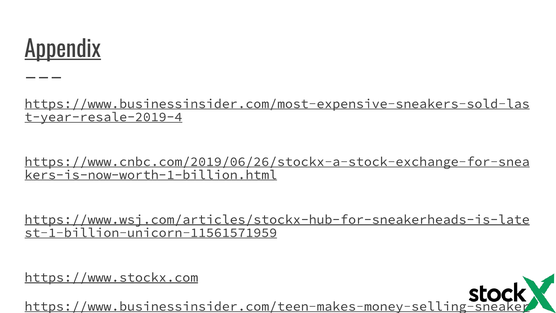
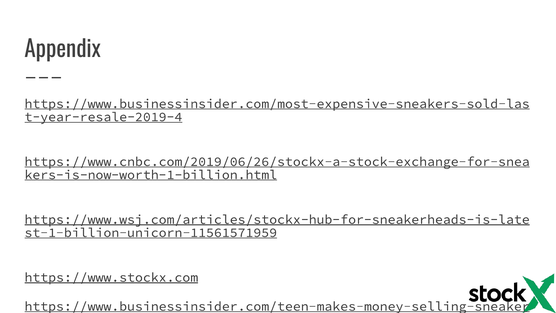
Appendix underline: present -> none
